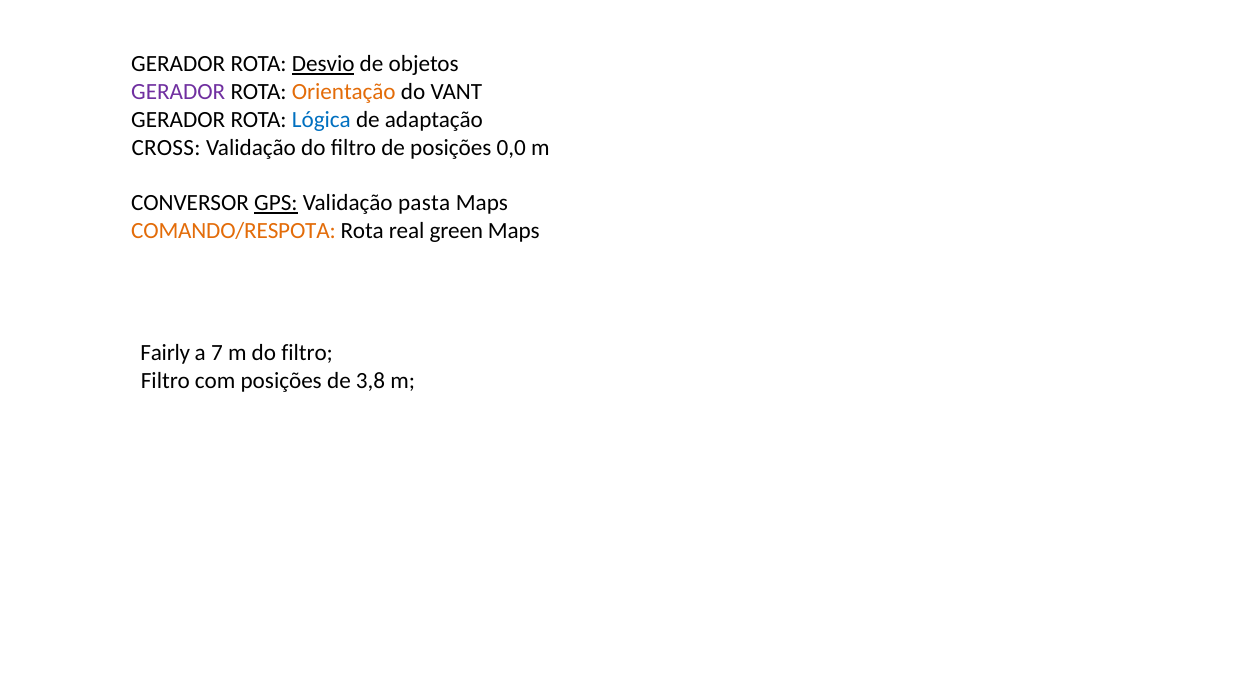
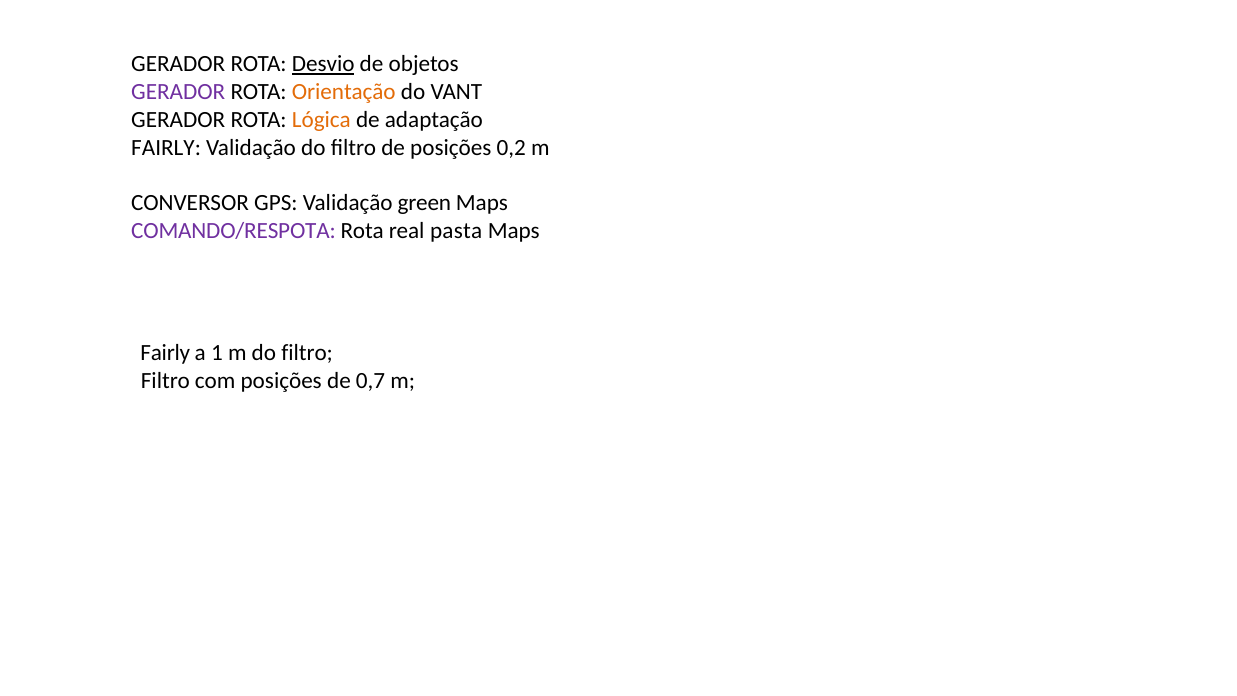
Lógica colour: blue -> orange
CROSS at (166, 147): CROSS -> FAIRLY
0,0: 0,0 -> 0,2
GPS underline: present -> none
pasta: pasta -> green
COMANDO/RESPOTA colour: orange -> purple
green: green -> pasta
7: 7 -> 1
3,8: 3,8 -> 0,7
